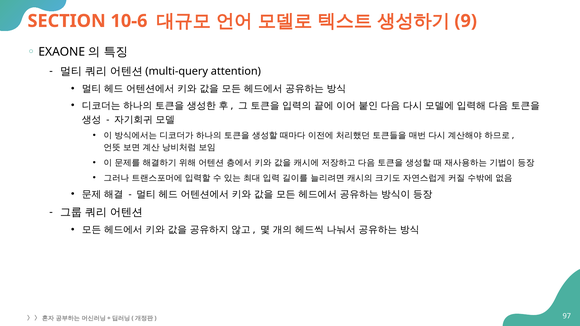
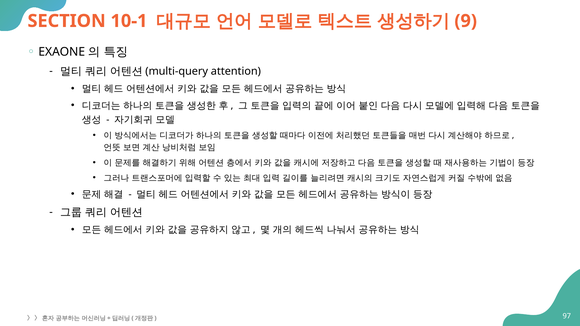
10-6: 10-6 -> 10-1
